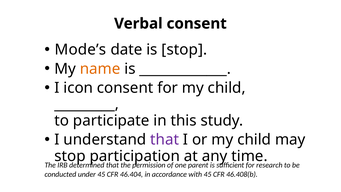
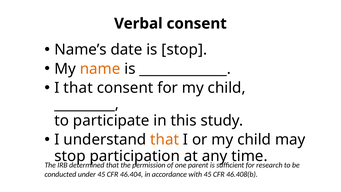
Mode’s: Mode’s -> Name’s
I icon: icon -> that
that at (165, 140) colour: purple -> orange
